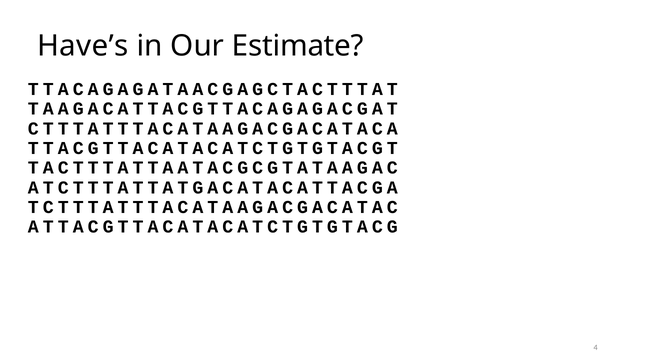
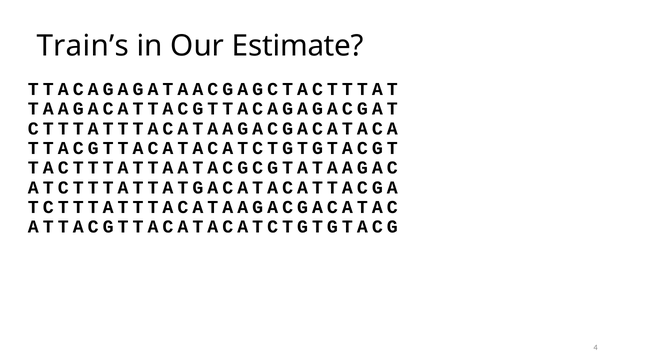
Have’s: Have’s -> Train’s
